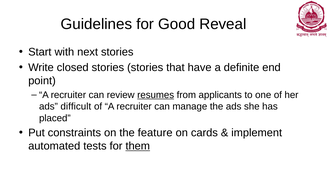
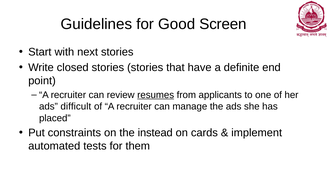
Reveal: Reveal -> Screen
feature: feature -> instead
them underline: present -> none
